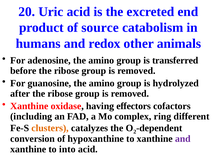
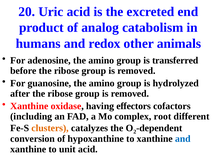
source: source -> analog
ring: ring -> root
and at (183, 139) colour: purple -> blue
into: into -> unit
